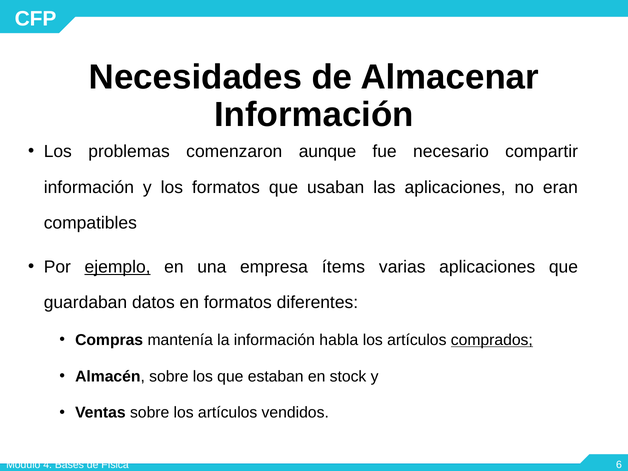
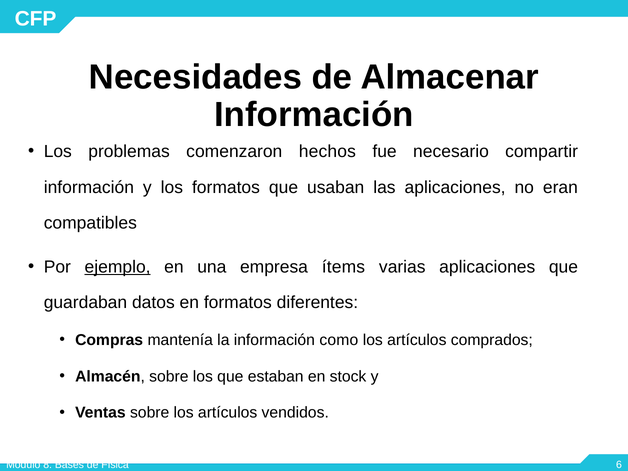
aunque: aunque -> hechos
habla: habla -> como
comprados underline: present -> none
4: 4 -> 8
